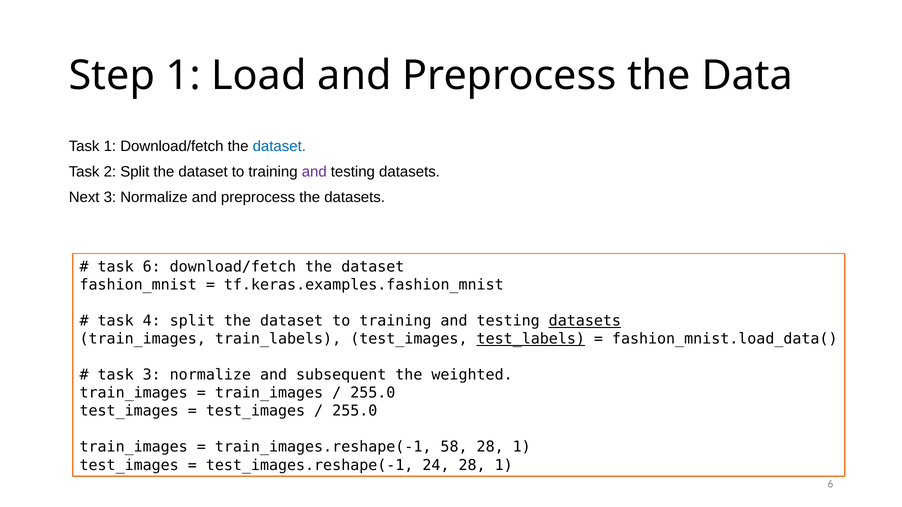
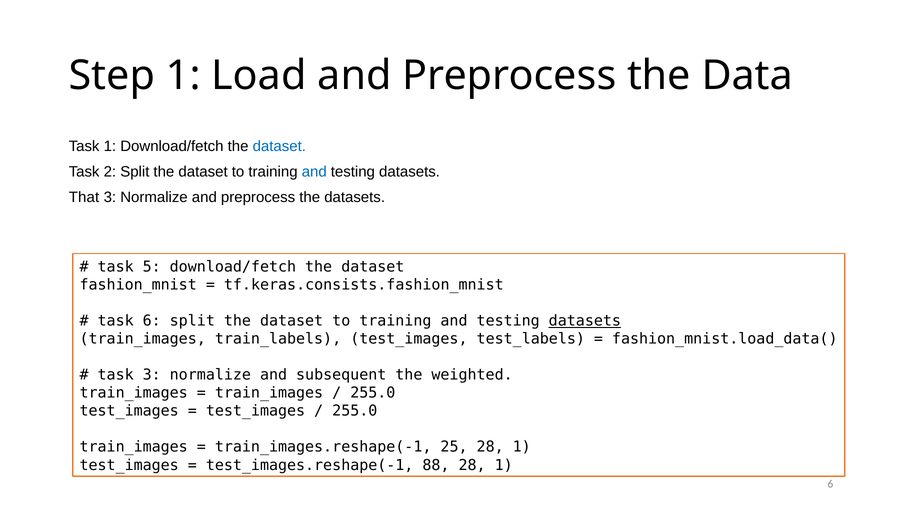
and at (314, 172) colour: purple -> blue
Next: Next -> That
task 6: 6 -> 5
tf.keras.examples.fashion_mnist: tf.keras.examples.fashion_mnist -> tf.keras.consists.fashion_mnist
task 4: 4 -> 6
test_labels underline: present -> none
58: 58 -> 25
24: 24 -> 88
